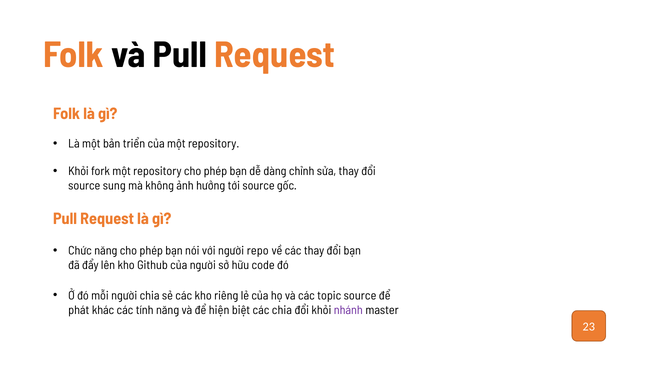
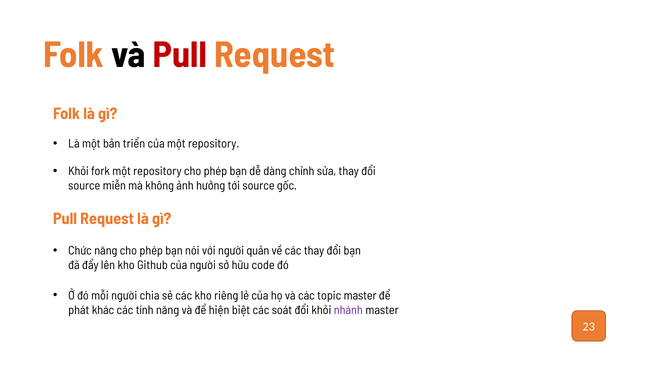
Pull at (180, 55) colour: black -> red
sung: sung -> miễn
repo: repo -> quản
topic source: source -> master
các chia: chia -> soát
